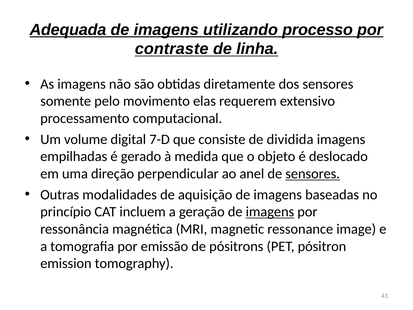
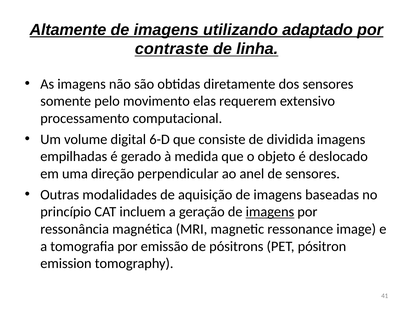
Adequada: Adequada -> Altamente
processo: processo -> adaptado
7-D: 7-D -> 6-D
sensores at (313, 174) underline: present -> none
